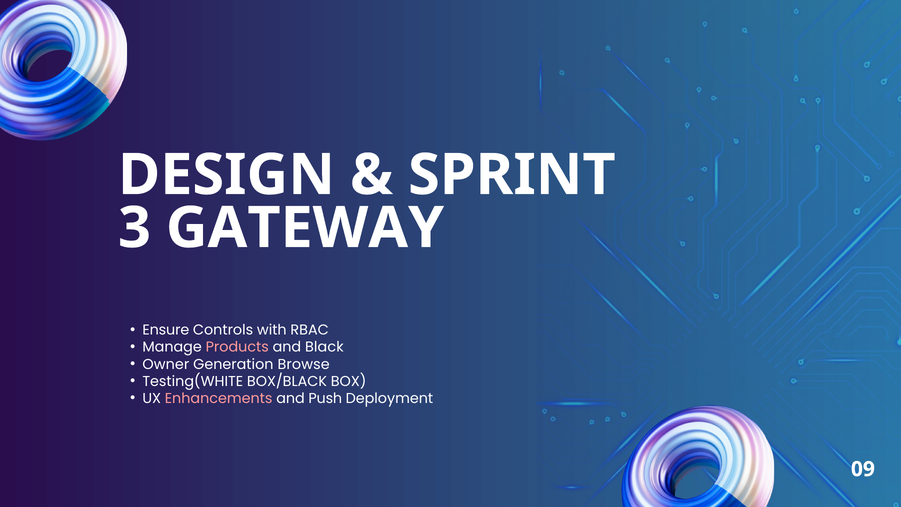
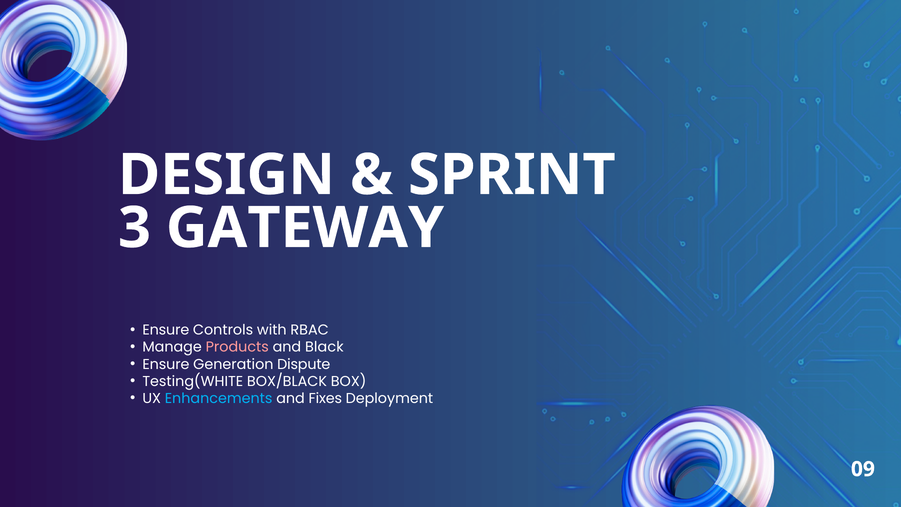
Owner at (166, 364): Owner -> Ensure
Browse: Browse -> Dispute
Enhancements colour: pink -> light blue
Push: Push -> Fixes
